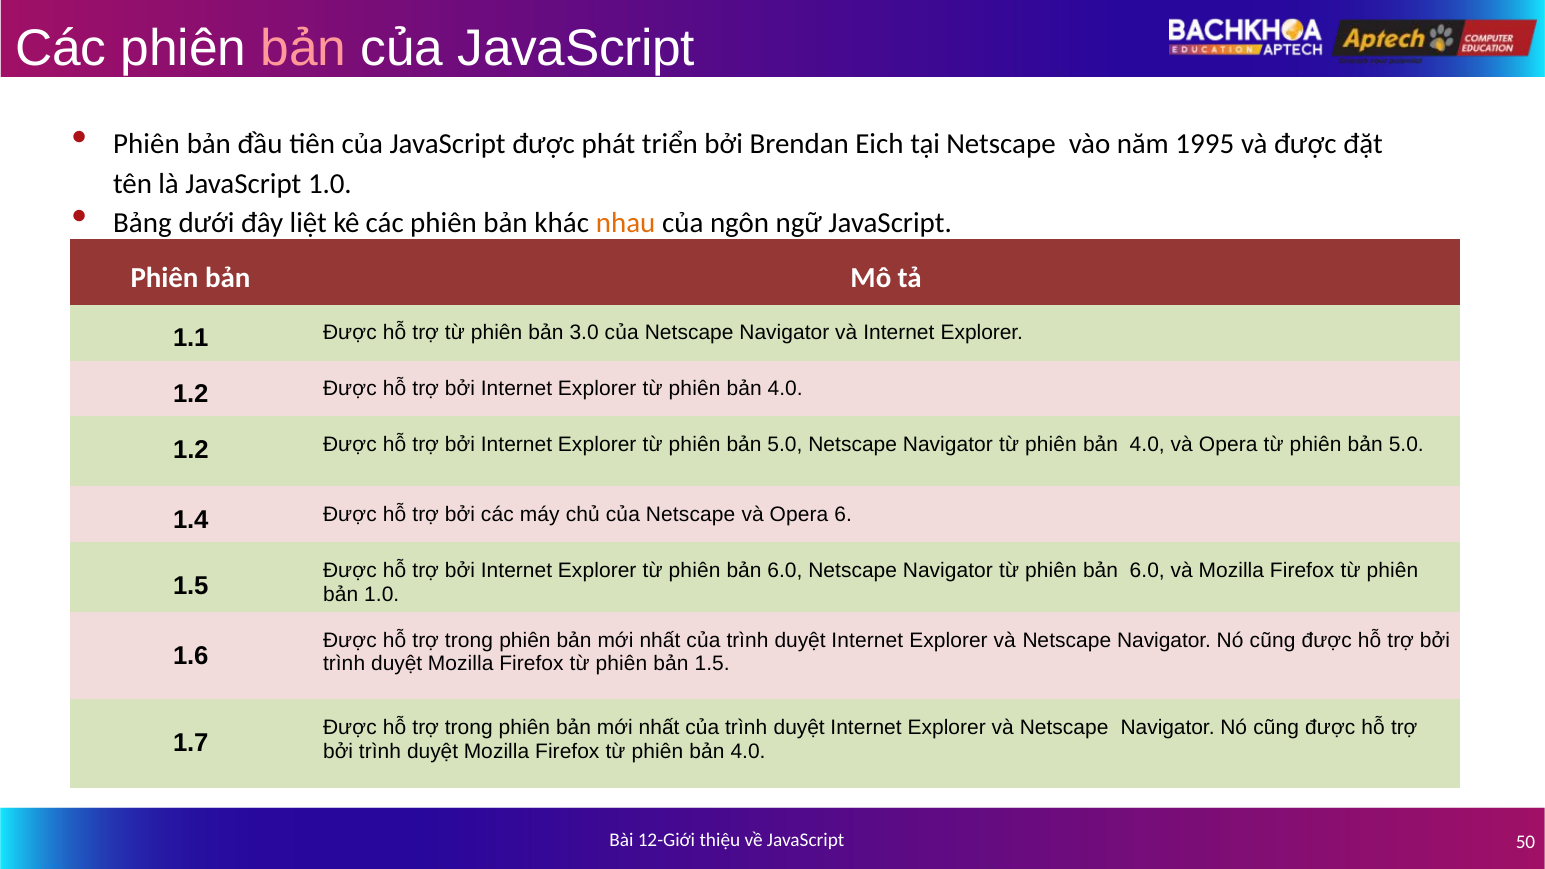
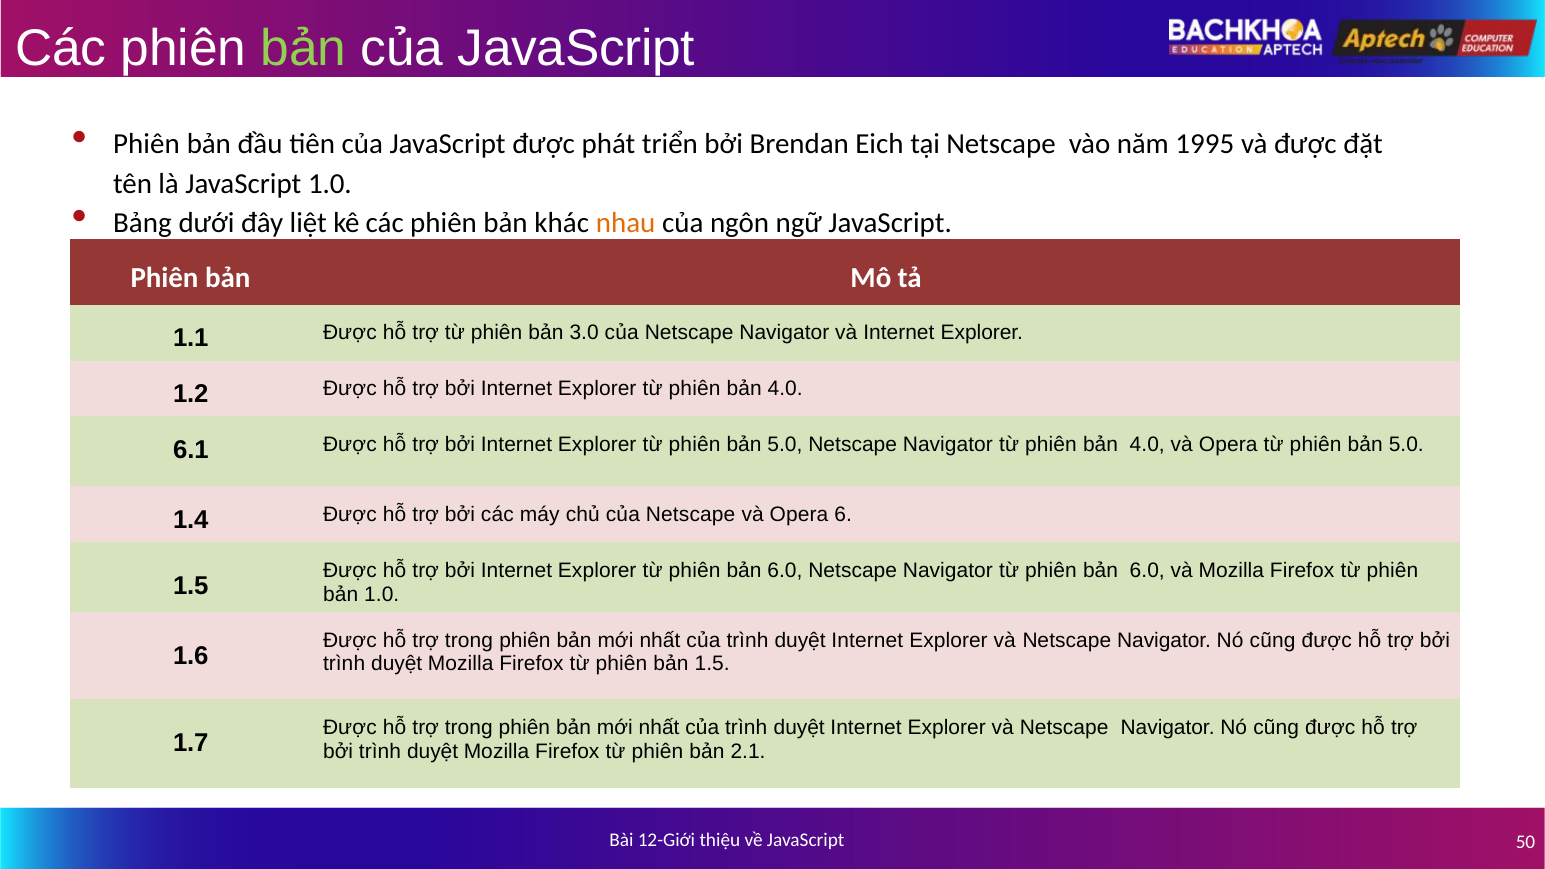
bản at (303, 49) colour: pink -> light green
1.2 at (191, 450): 1.2 -> 6.1
4.0 at (748, 751): 4.0 -> 2.1
